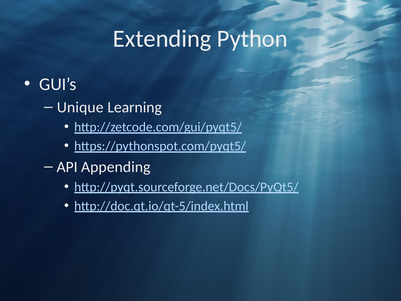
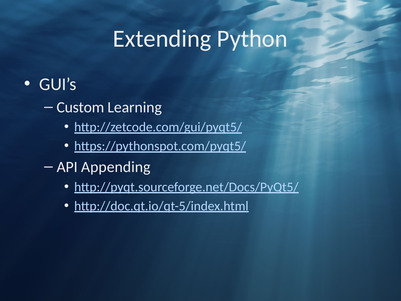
Unique: Unique -> Custom
